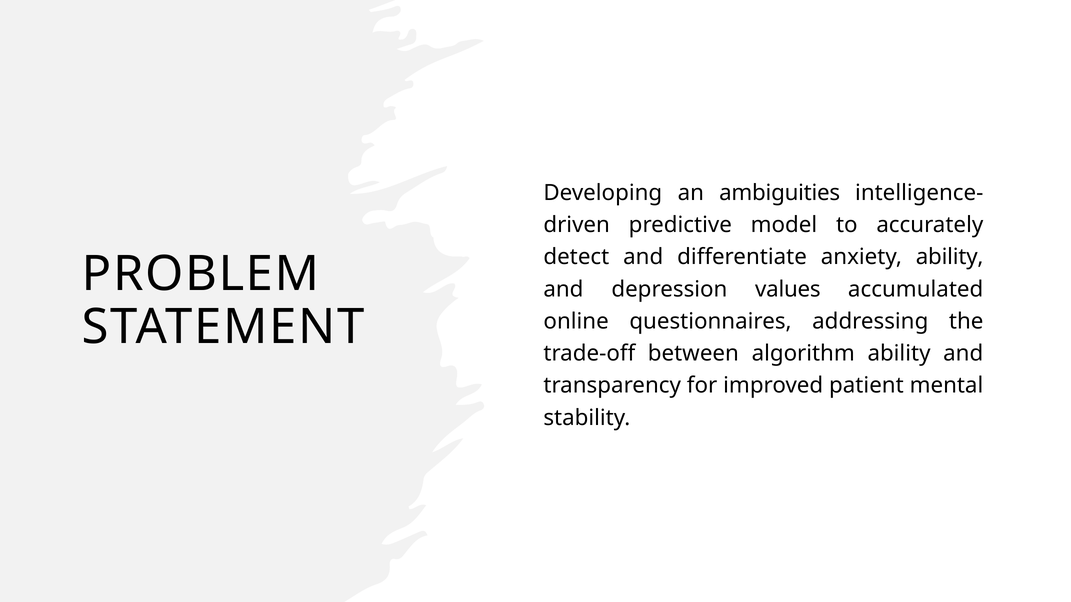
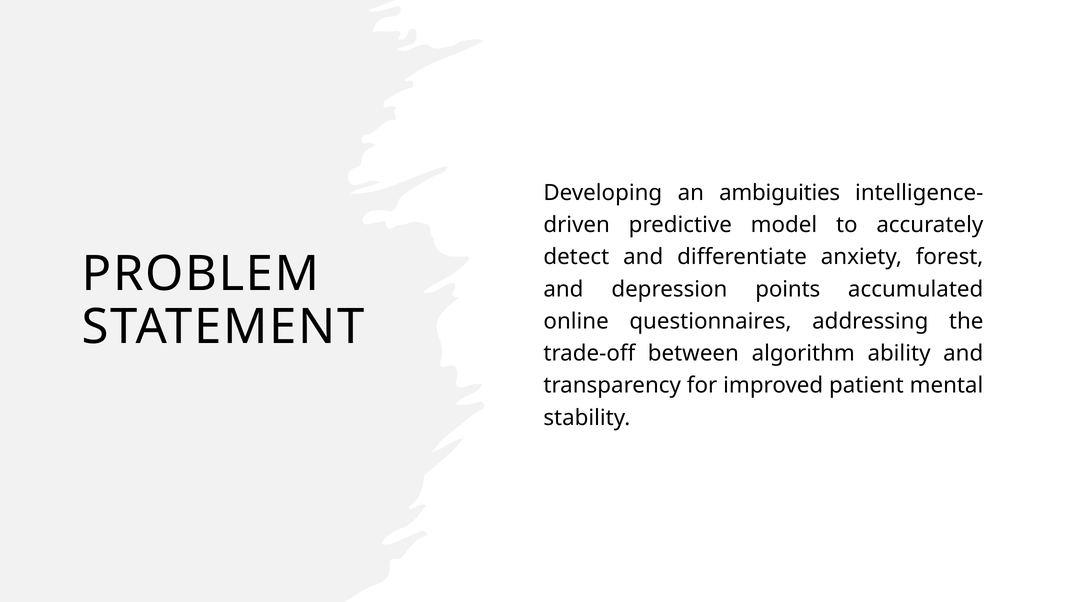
anxiety ability: ability -> forest
values: values -> points
